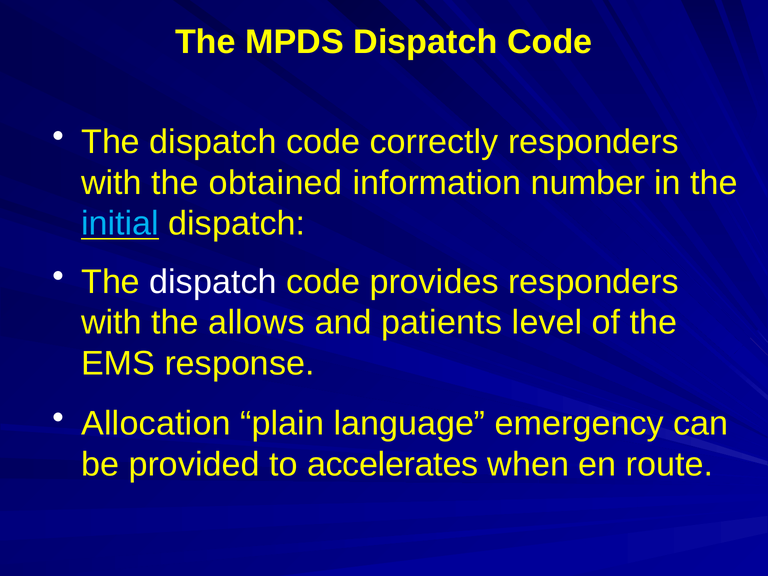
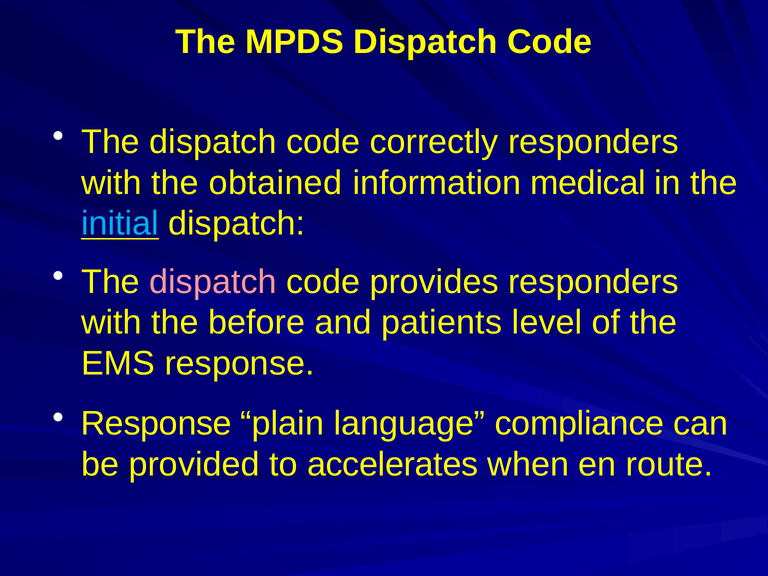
number: number -> medical
dispatch at (213, 282) colour: white -> pink
allows: allows -> before
Allocation at (156, 423): Allocation -> Response
emergency: emergency -> compliance
